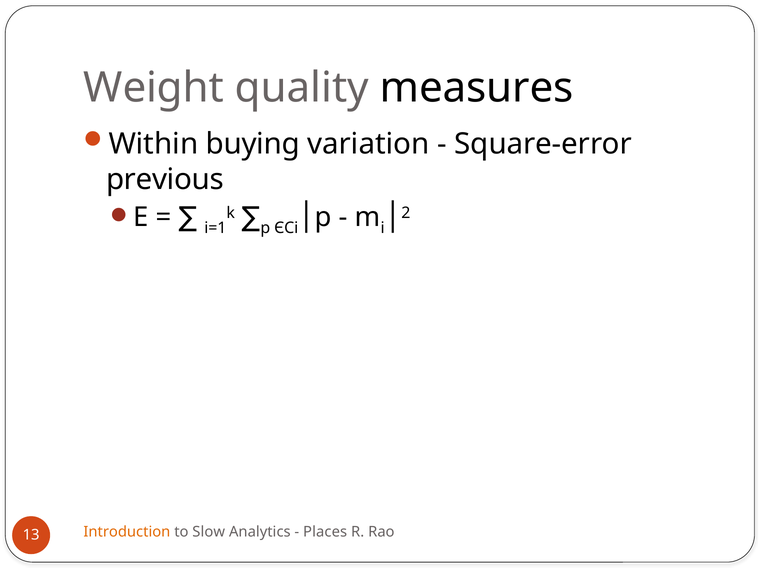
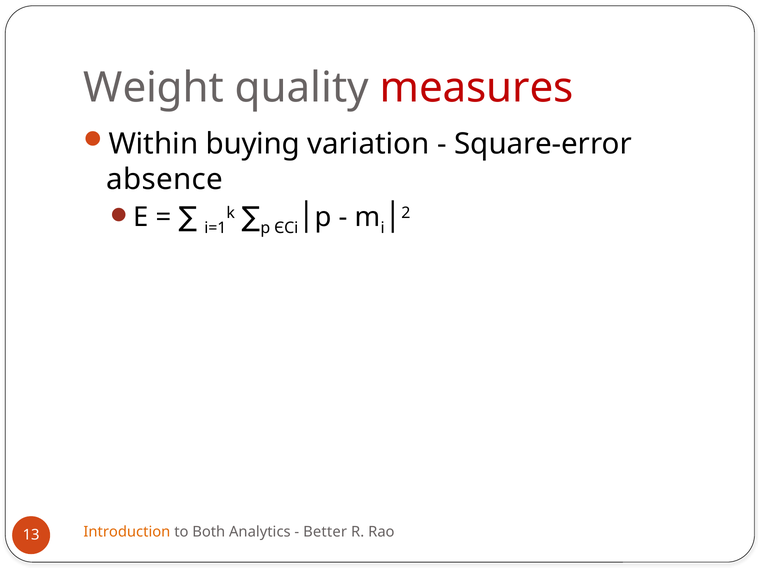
measures colour: black -> red
previous: previous -> absence
Slow: Slow -> Both
Places: Places -> Better
